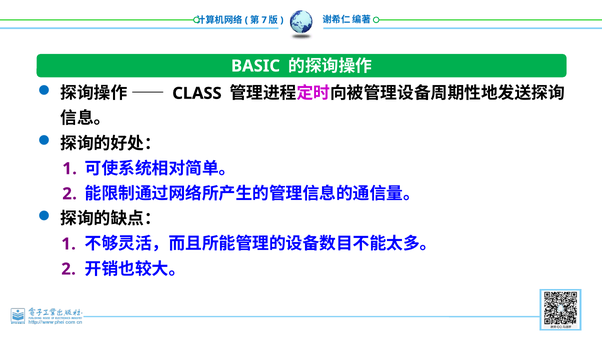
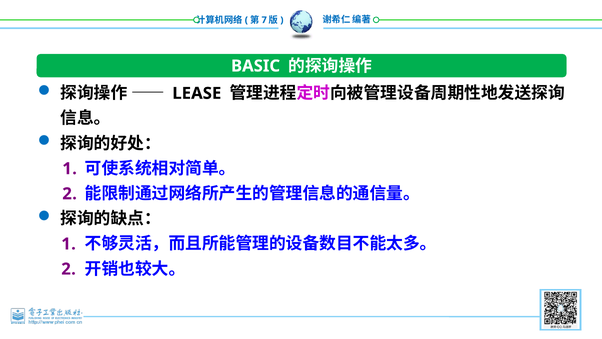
CLASS: CLASS -> LEASE
